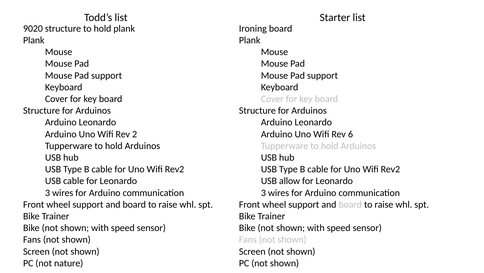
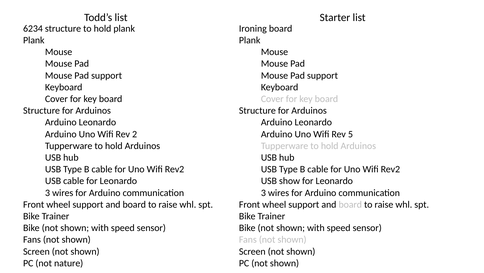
9020: 9020 -> 6234
6: 6 -> 5
allow: allow -> show
